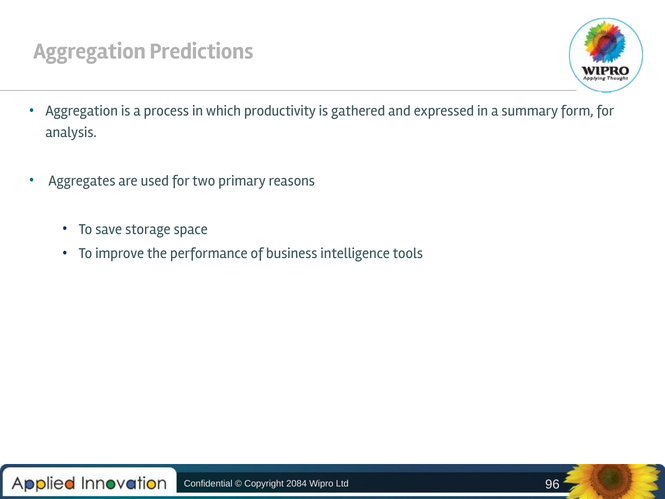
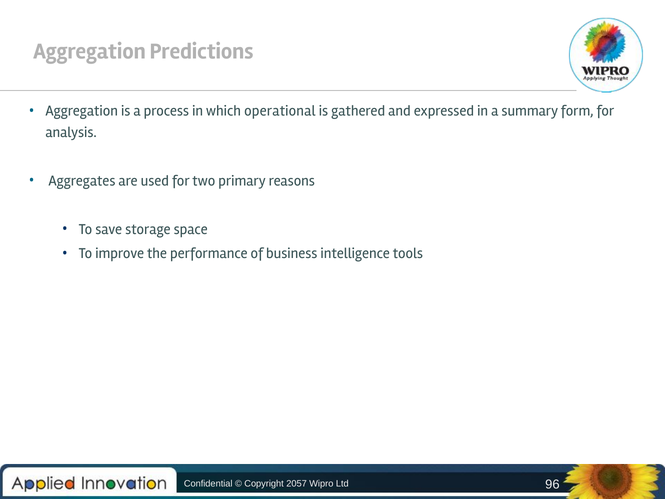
productivity: productivity -> operational
2084: 2084 -> 2057
